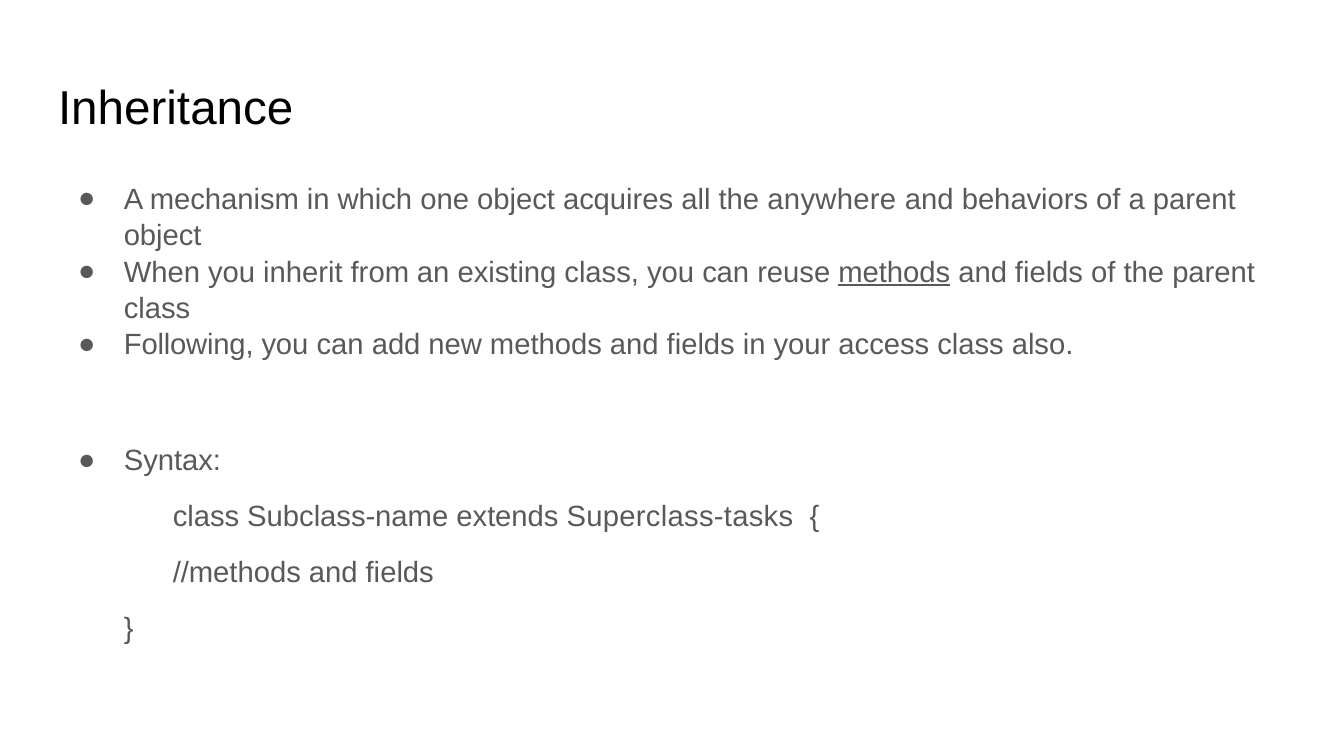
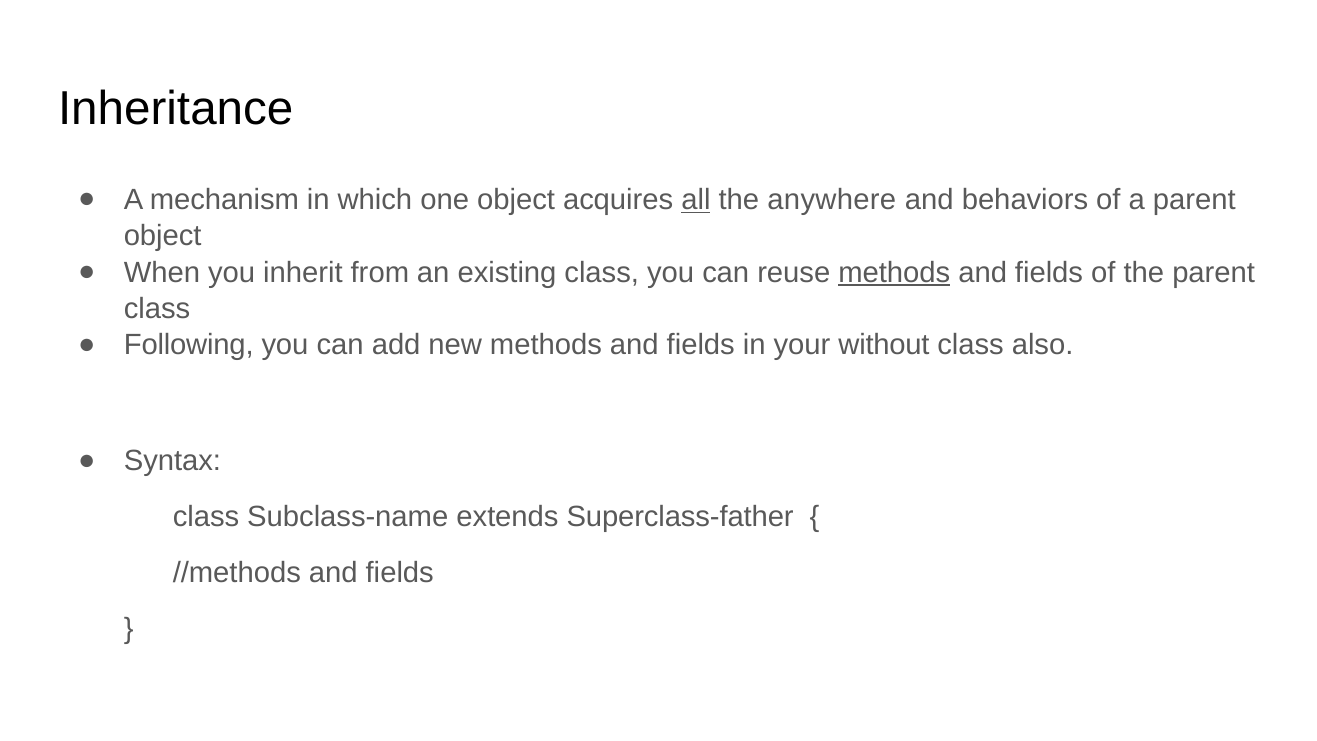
all underline: none -> present
access: access -> without
Superclass-tasks: Superclass-tasks -> Superclass-father
